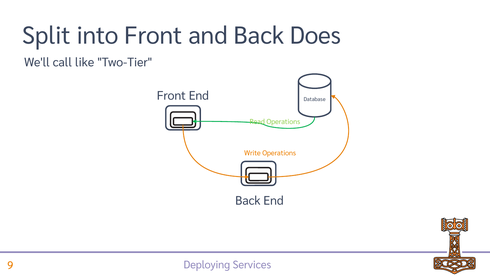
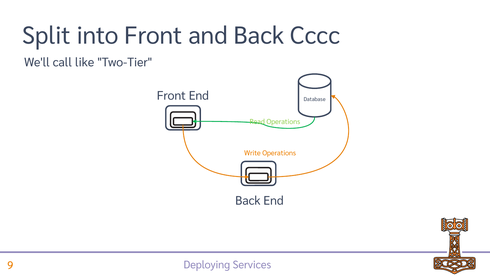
Does: Does -> Cccc
